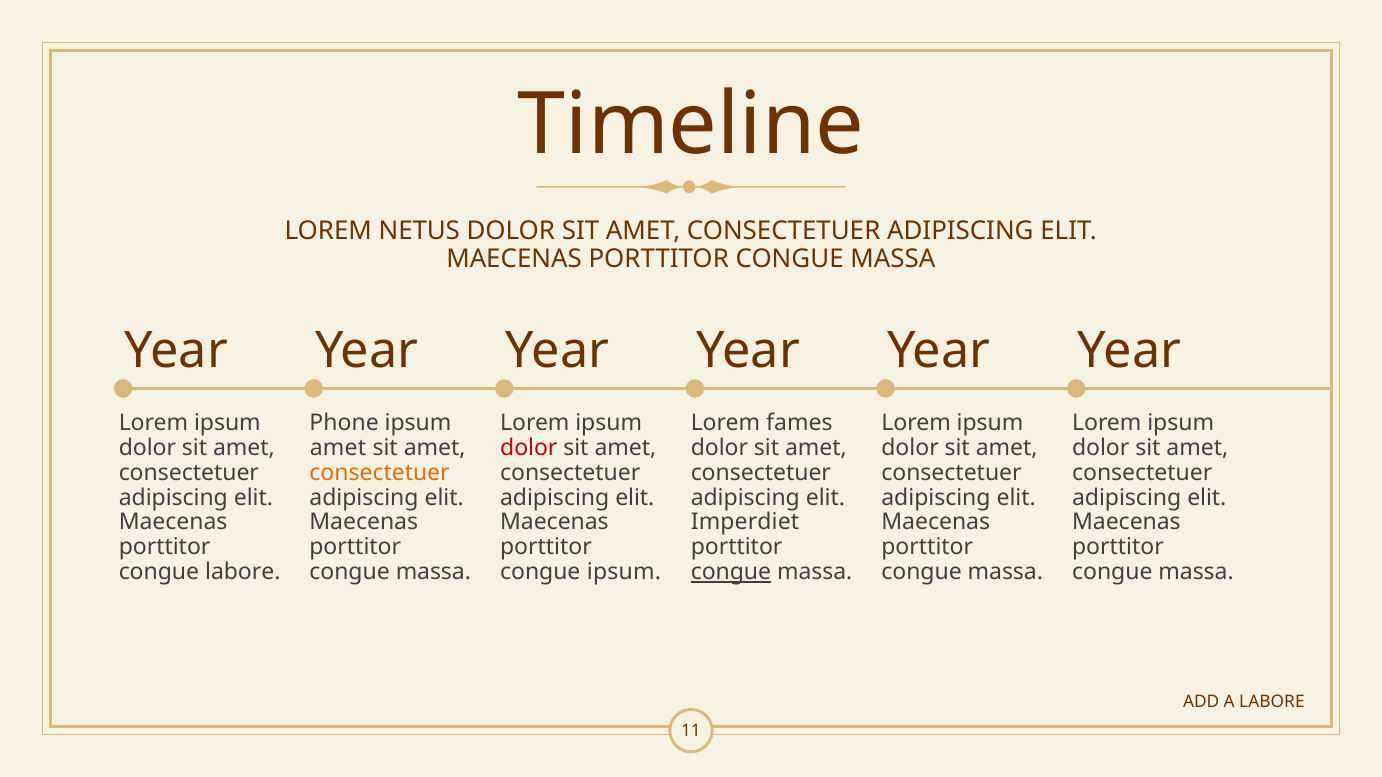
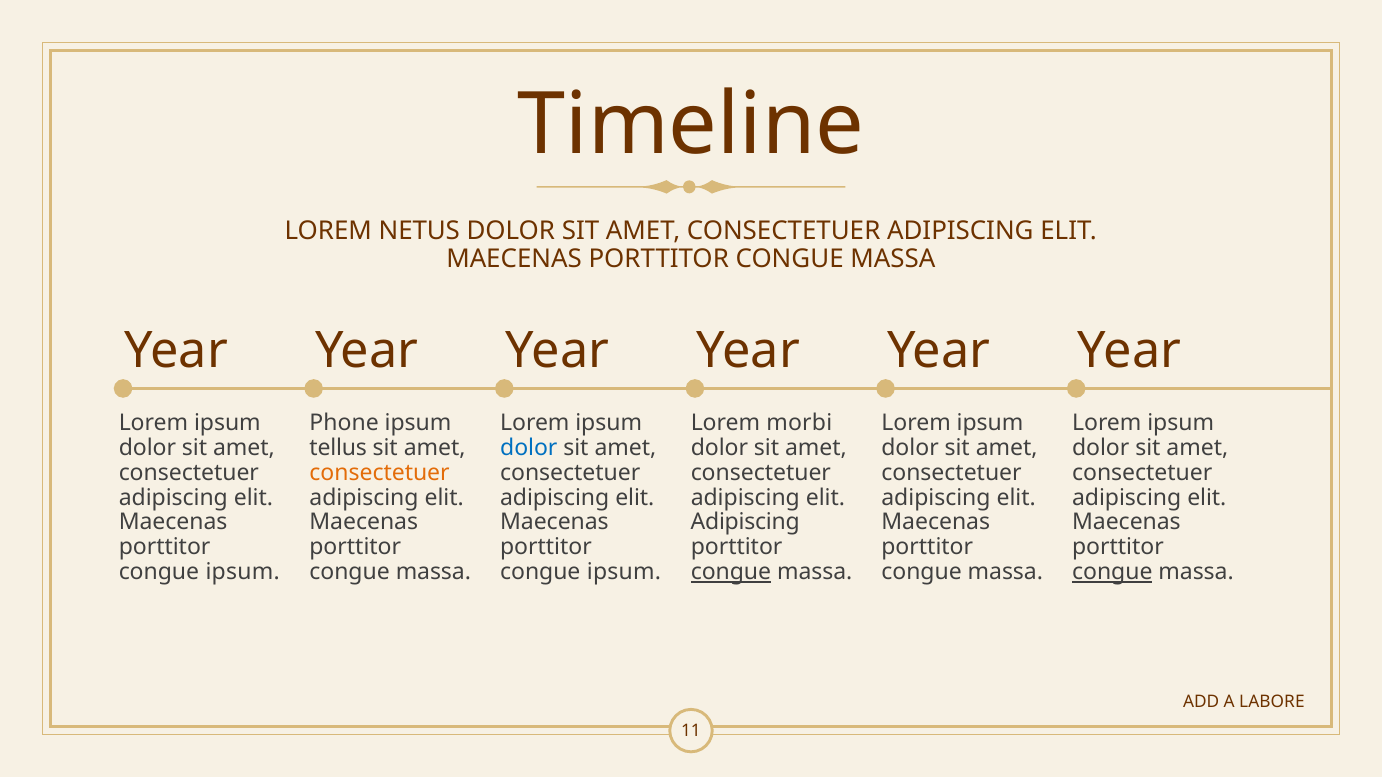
fames: fames -> morbi
amet at (338, 448): amet -> tellus
dolor at (529, 448) colour: red -> blue
Imperdiet at (745, 523): Imperdiet -> Adipiscing
labore at (243, 572): labore -> ipsum
congue at (1112, 572) underline: none -> present
